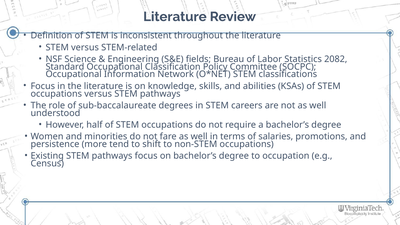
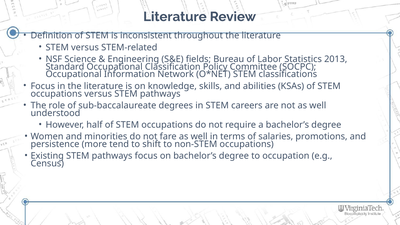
2082: 2082 -> 2013
